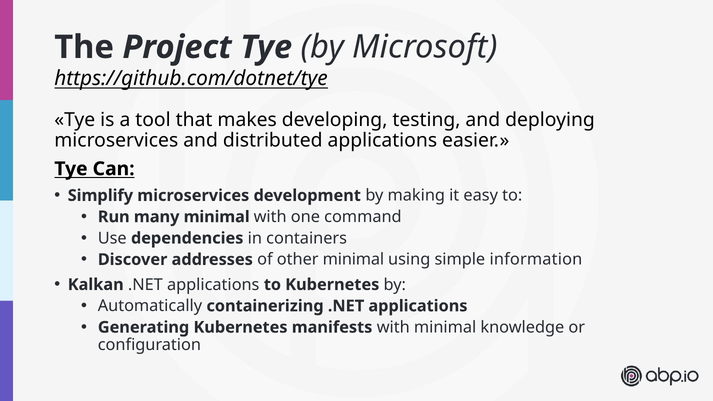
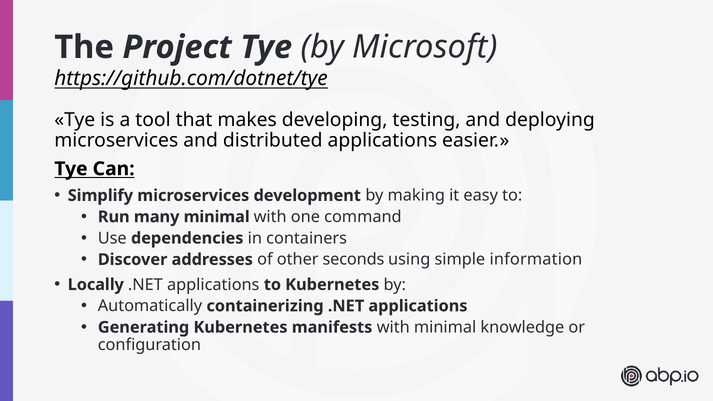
other minimal: minimal -> seconds
Kalkan: Kalkan -> Locally
